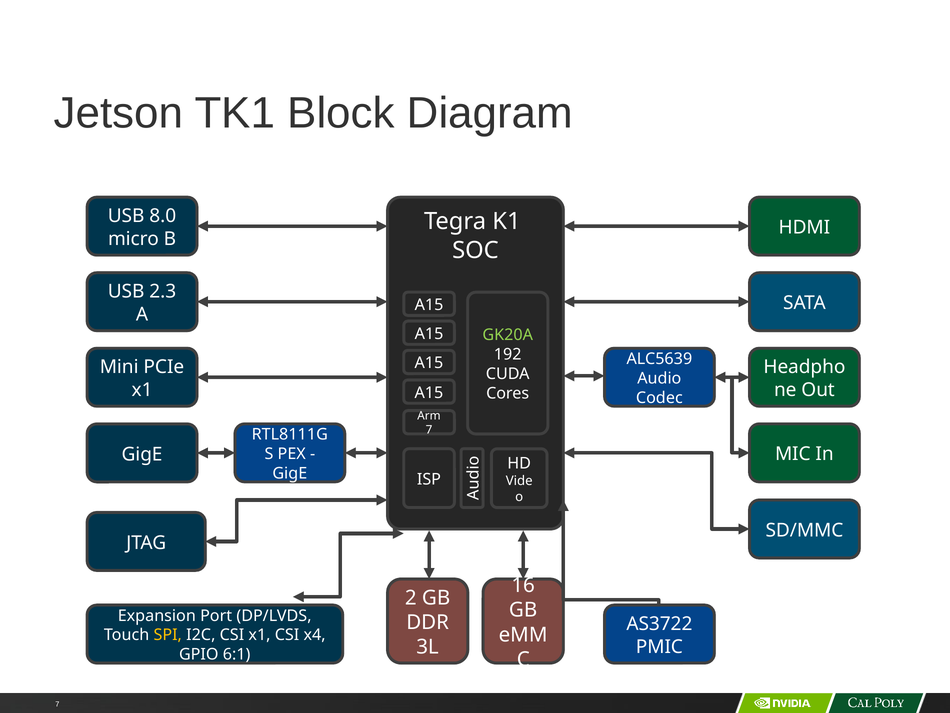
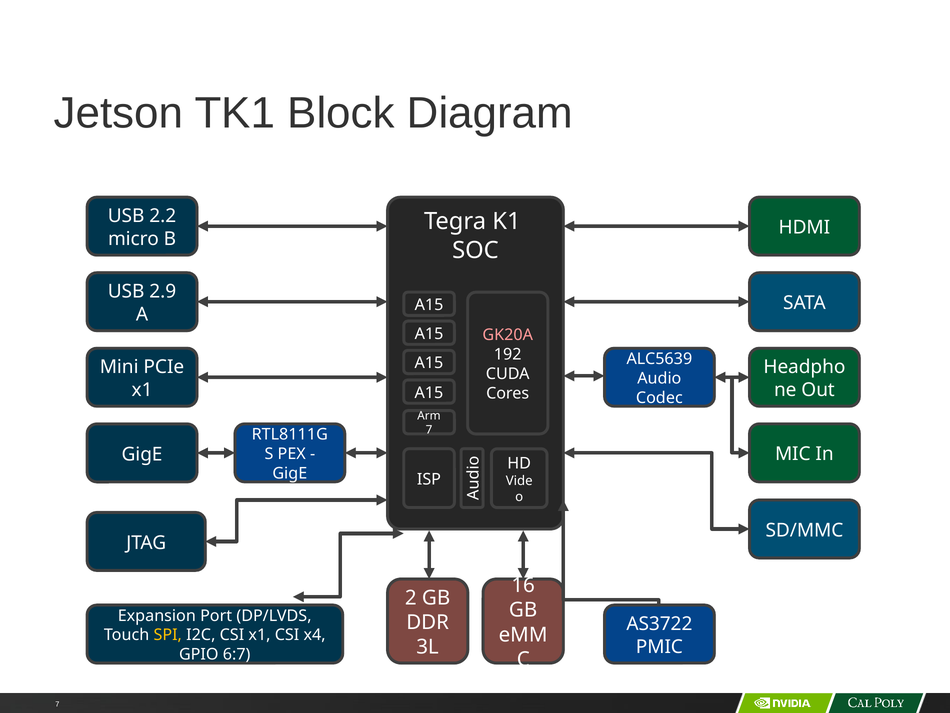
8.0: 8.0 -> 2.2
2.3: 2.3 -> 2.9
GK20A colour: light green -> pink
6:1: 6:1 -> 6:7
